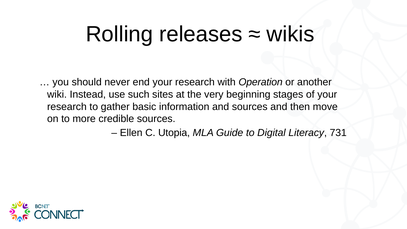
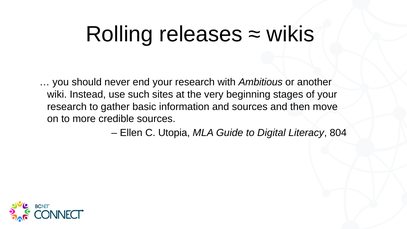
Operation: Operation -> Ambitious
731: 731 -> 804
